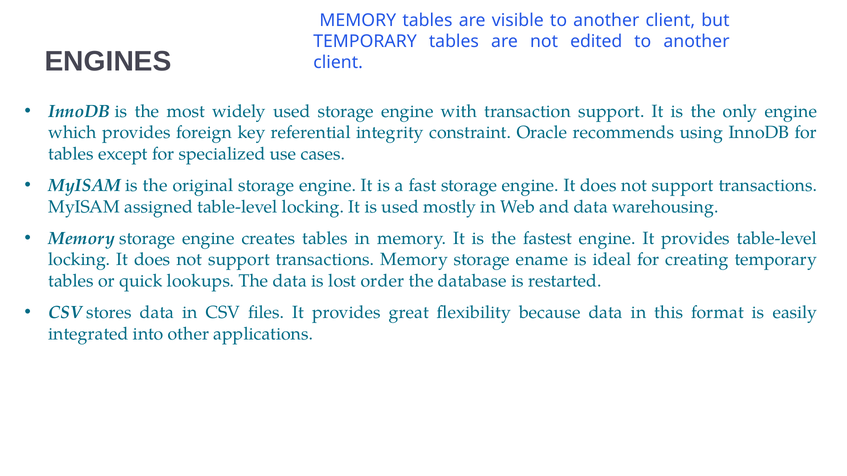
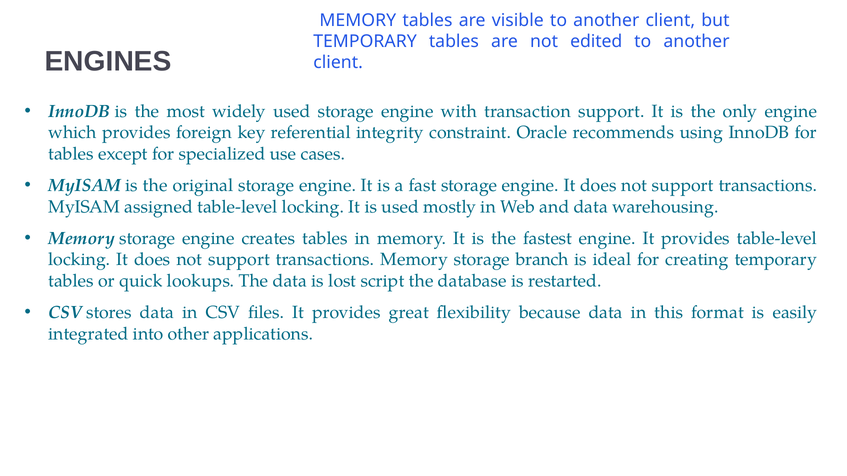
ename: ename -> branch
order: order -> script
